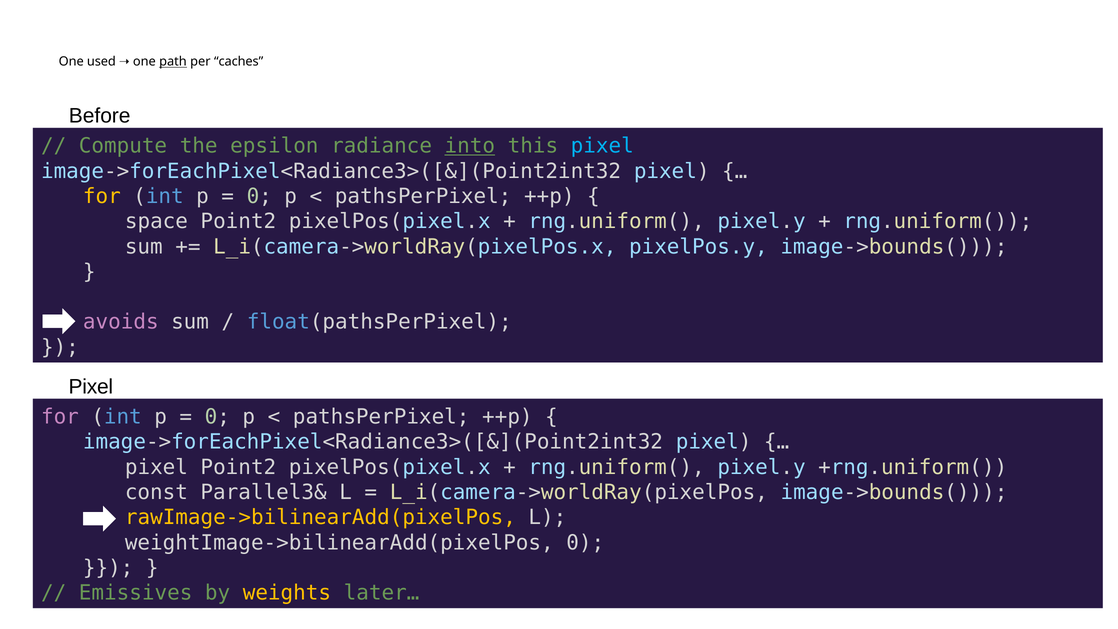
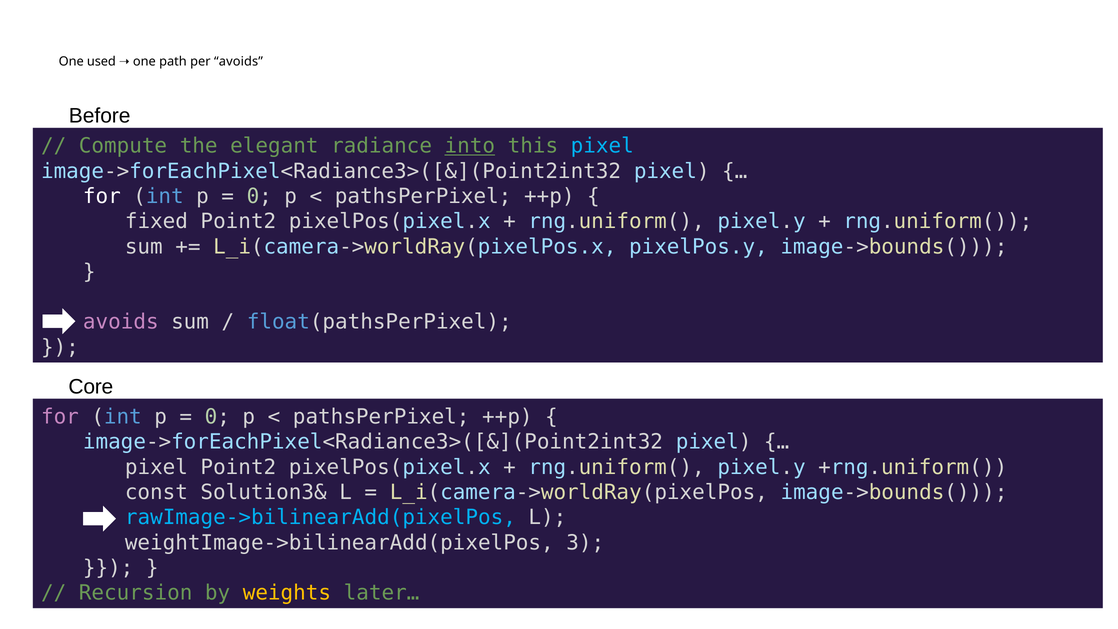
path underline: present -> none
per caches: caches -> avoids
epsilon: epsilon -> elegant
for at (102, 196) colour: yellow -> white
space: space -> fixed
Pixel at (91, 387): Pixel -> Core
Parallel3&: Parallel3& -> Solution3&
rawImage->bilinearAdd(pixelPos colour: yellow -> light blue
weightImage->bilinearAdd(pixelPos 0: 0 -> 3
Emissives: Emissives -> Recursion
